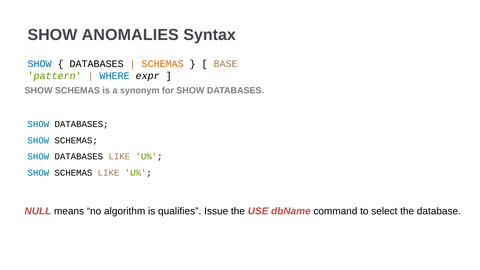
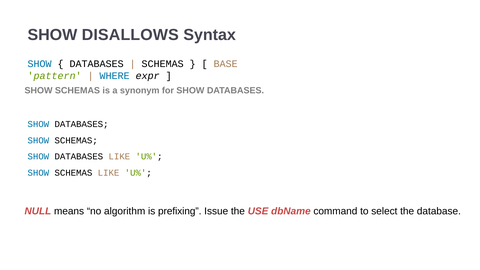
ANOMALIES: ANOMALIES -> DISALLOWS
SCHEMAS at (163, 64) colour: orange -> black
qualifies: qualifies -> prefixing
